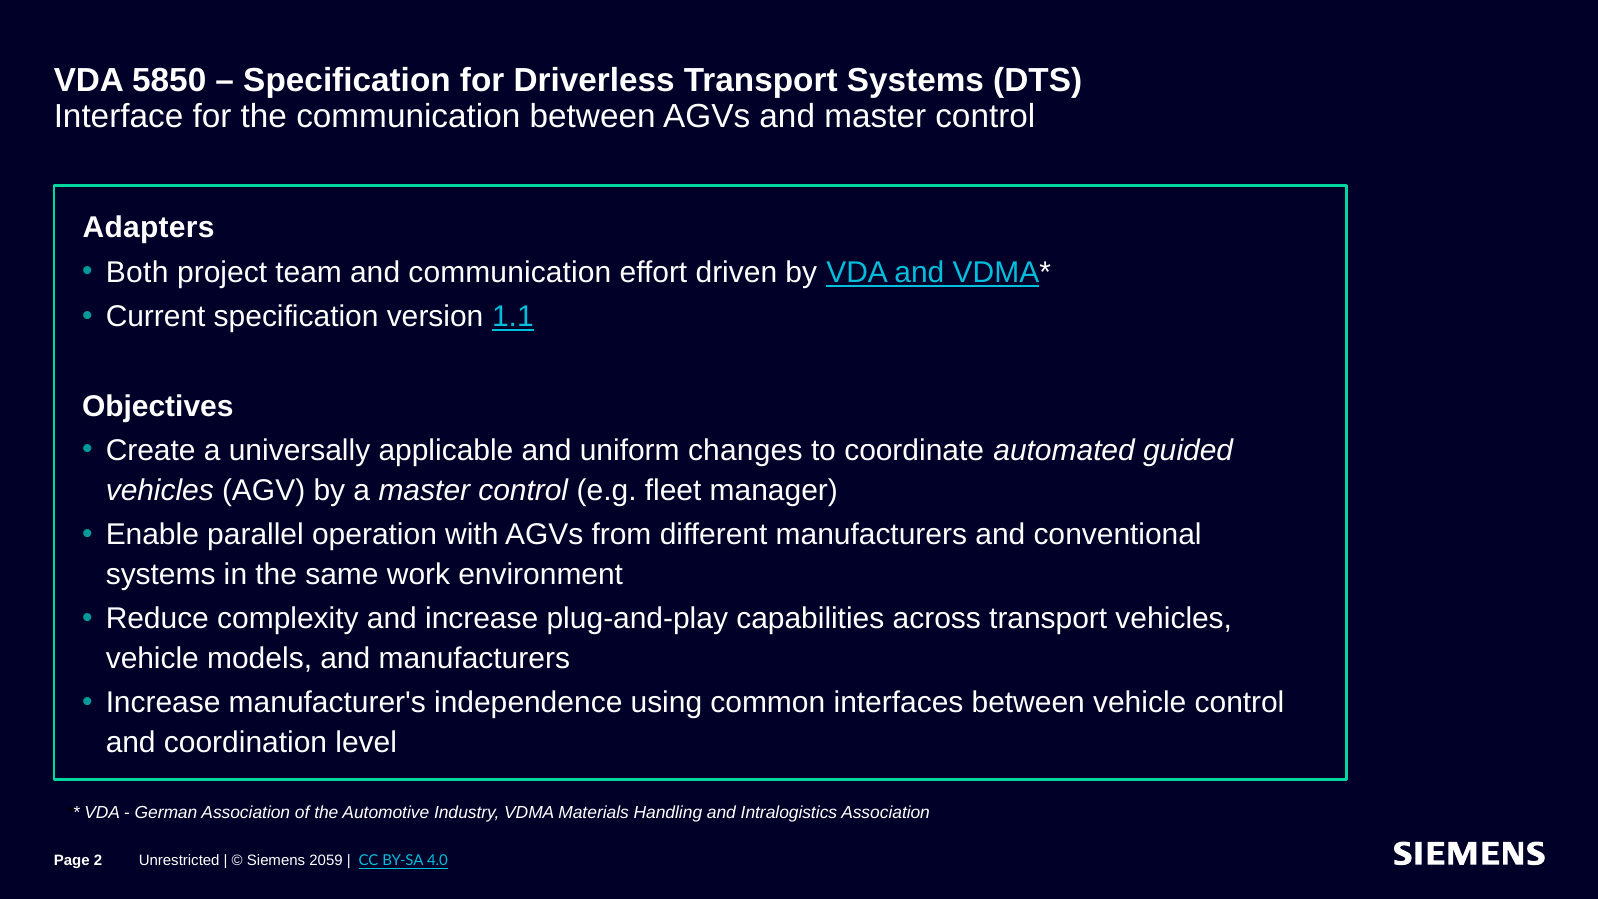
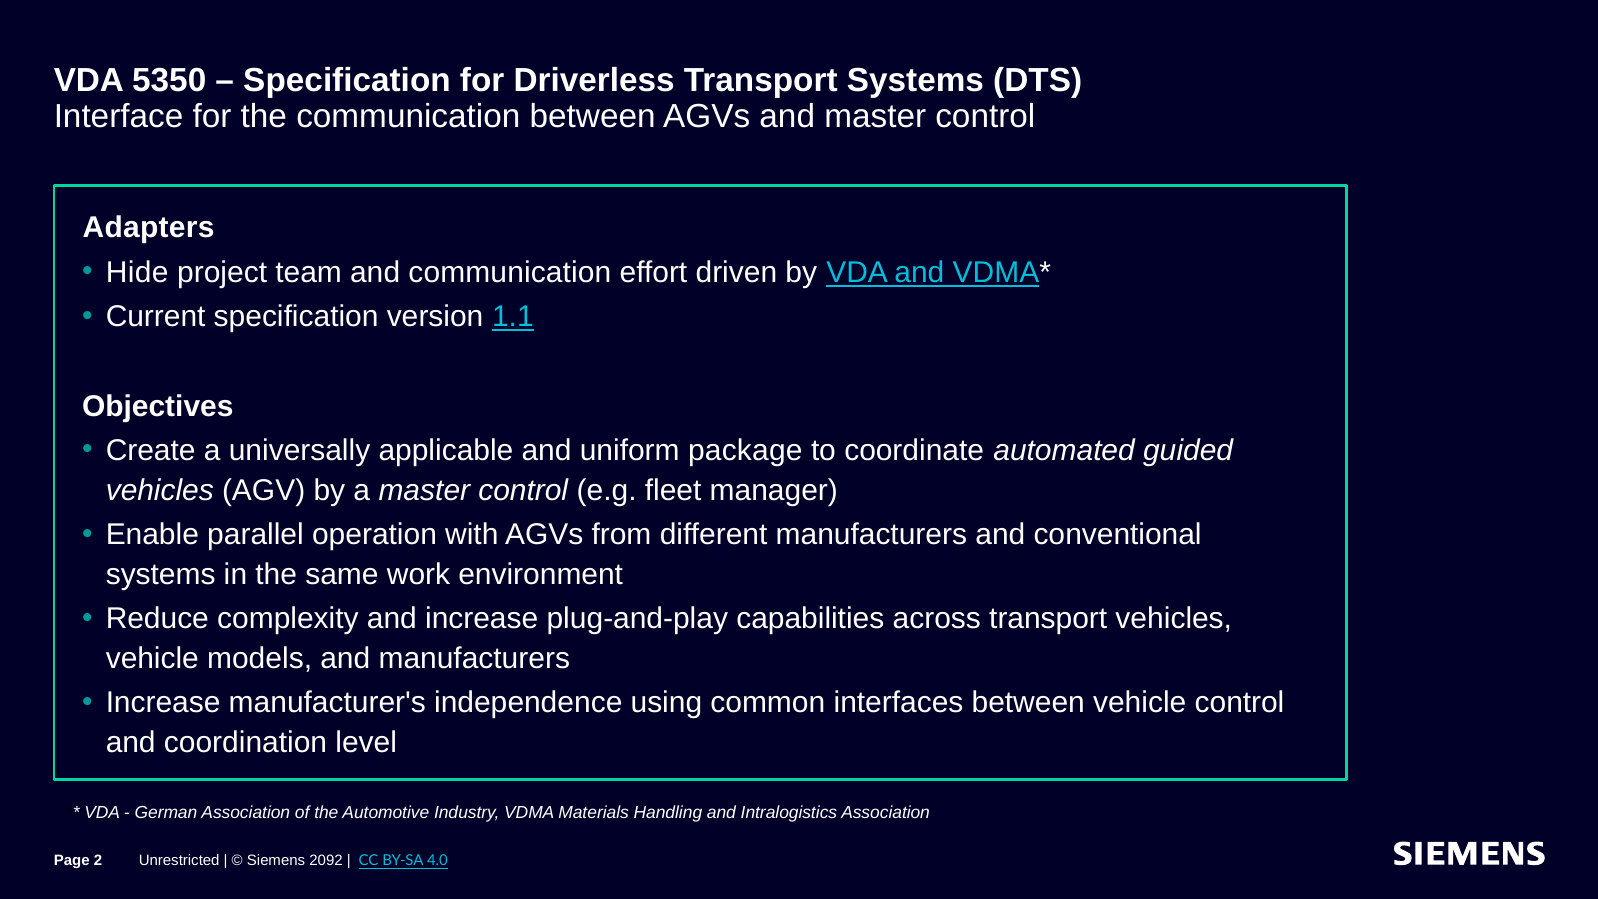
5850: 5850 -> 5350
Both: Both -> Hide
changes: changes -> package
2059: 2059 -> 2092
